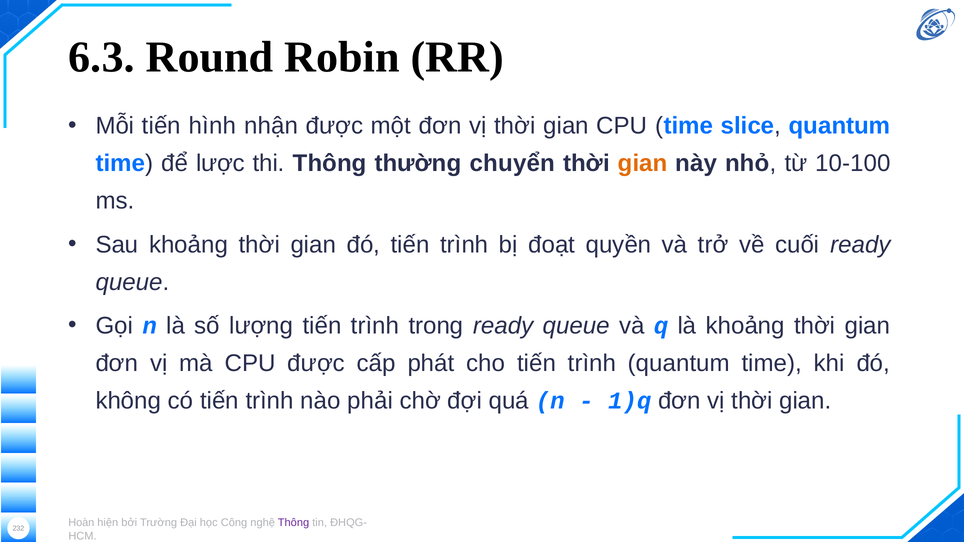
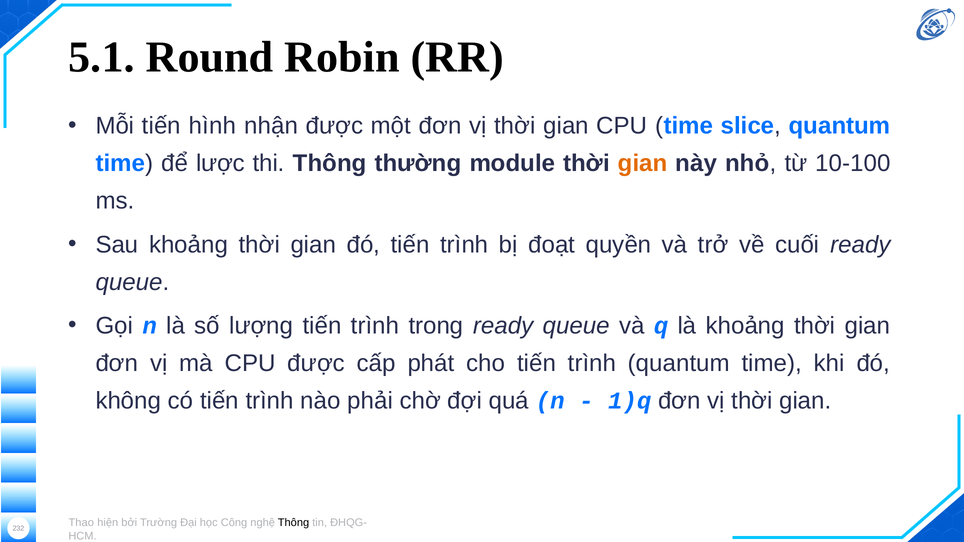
6.3: 6.3 -> 5.1
chuyển: chuyển -> module
Hoàn: Hoàn -> Thao
Thông at (293, 523) colour: purple -> black
